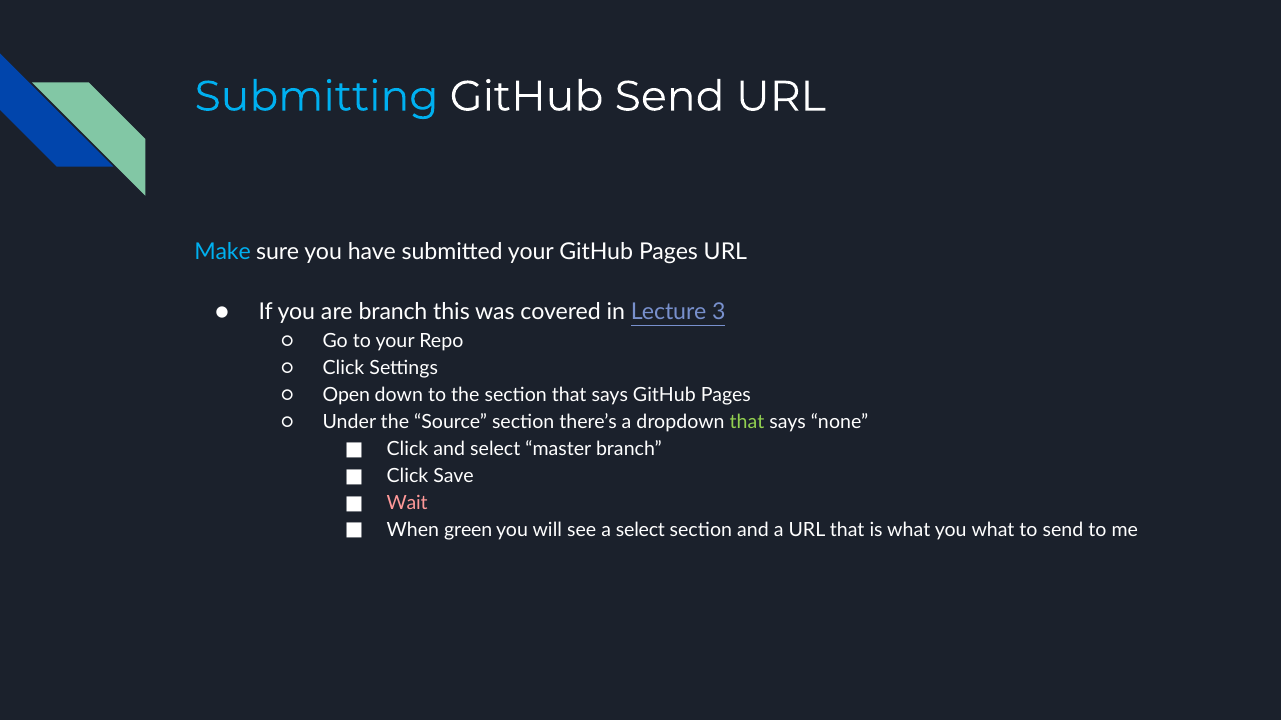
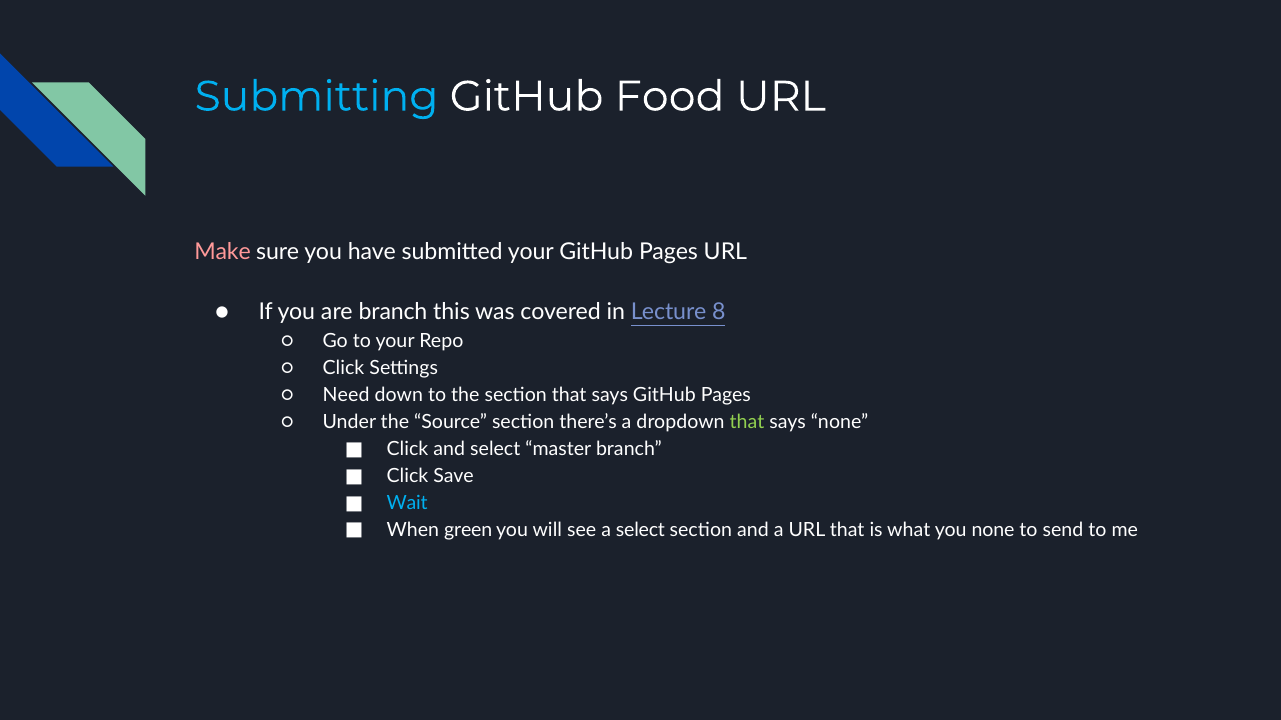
GitHub Send: Send -> Food
Make colour: light blue -> pink
3: 3 -> 8
Open: Open -> Need
Wait colour: pink -> light blue
you what: what -> none
